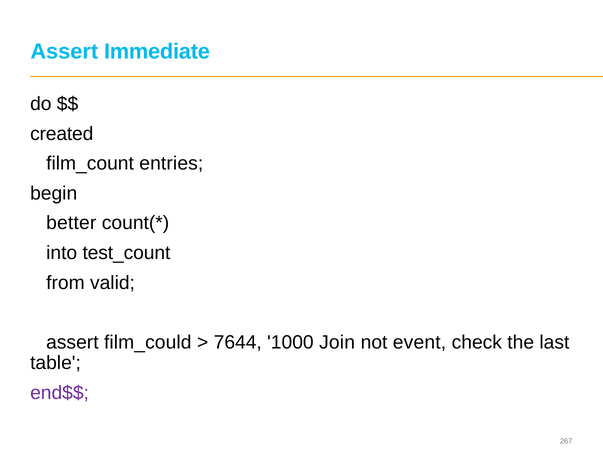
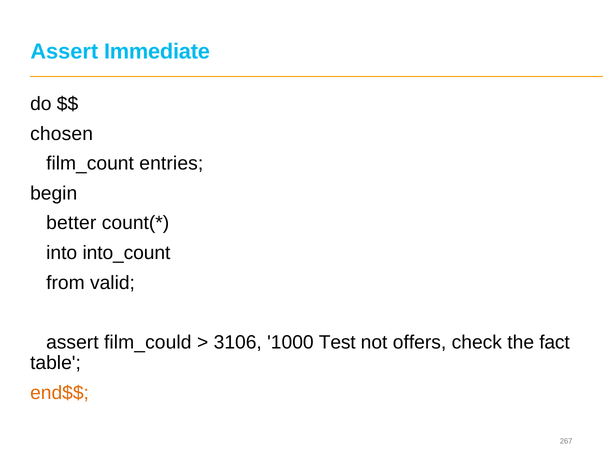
created: created -> chosen
test_count: test_count -> into_count
7644: 7644 -> 3106
Join: Join -> Test
event: event -> offers
last: last -> fact
end$$ colour: purple -> orange
